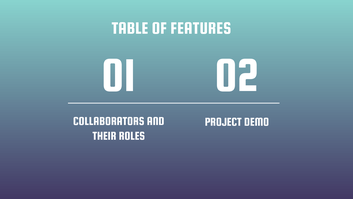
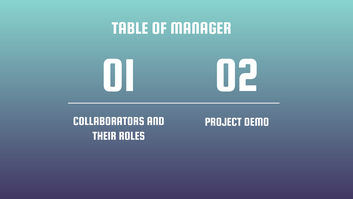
FEATURES: FEATURES -> MANAGER
